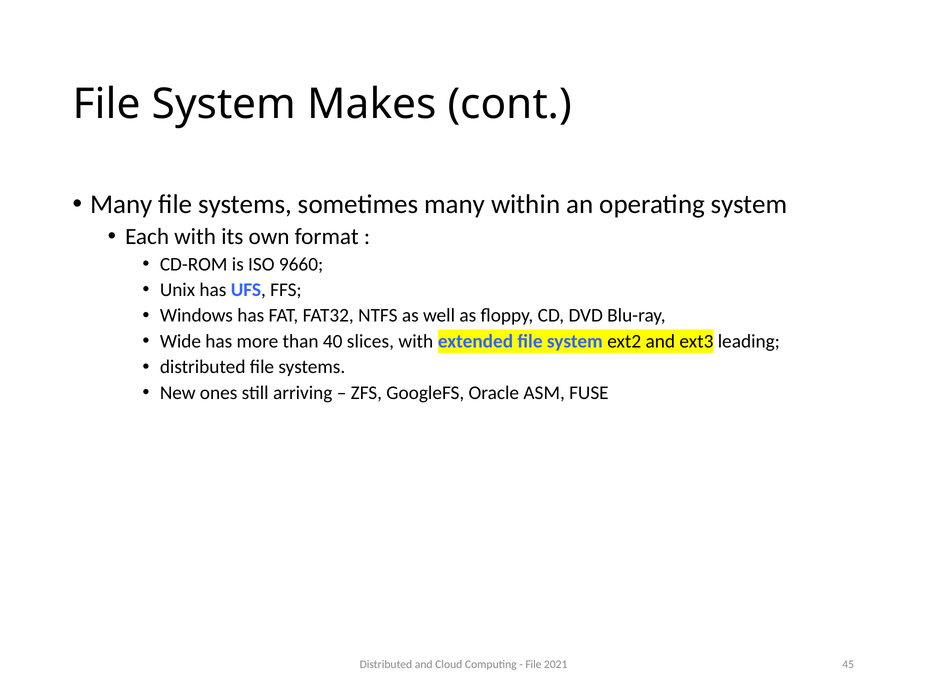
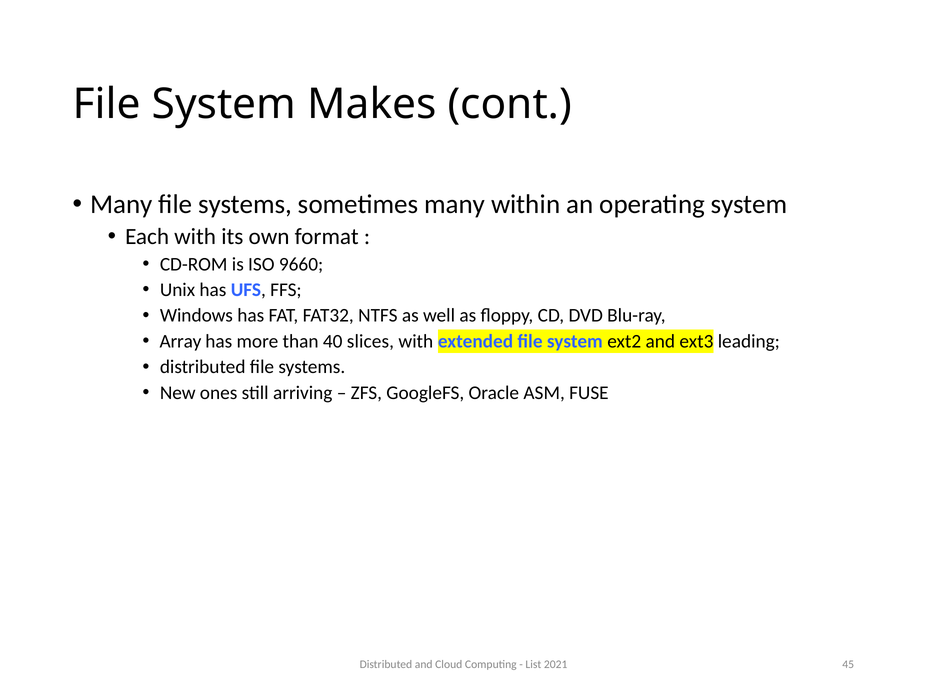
Wide: Wide -> Array
File at (533, 664): File -> List
